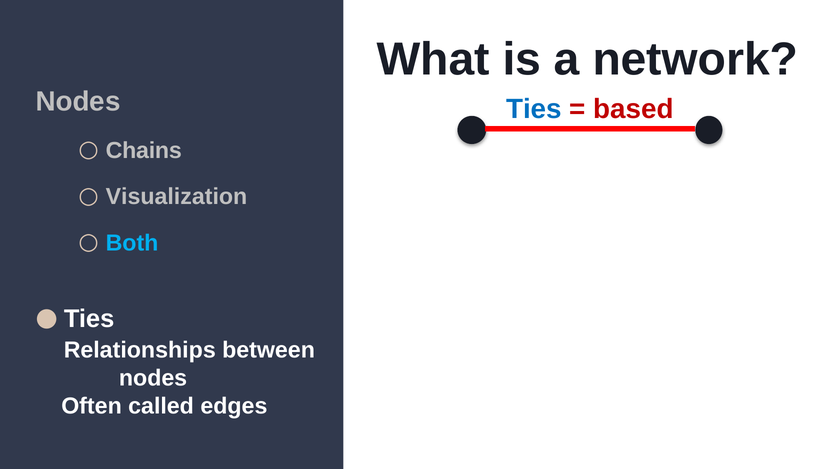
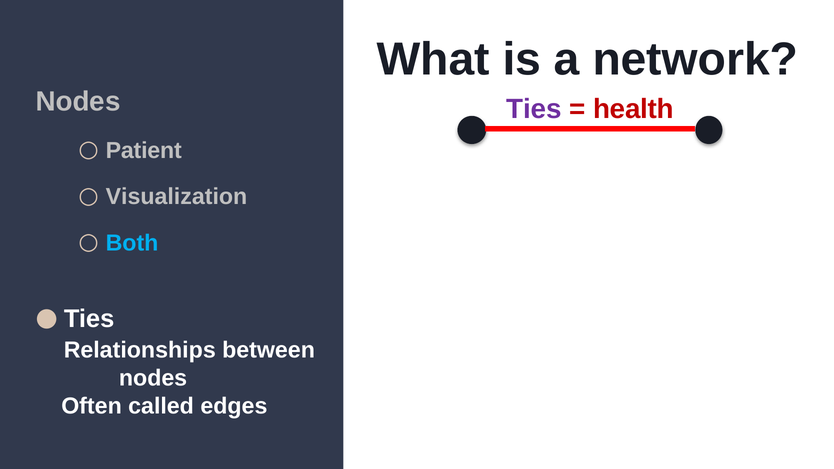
Ties colour: blue -> purple
based: based -> health
Chains: Chains -> Patient
